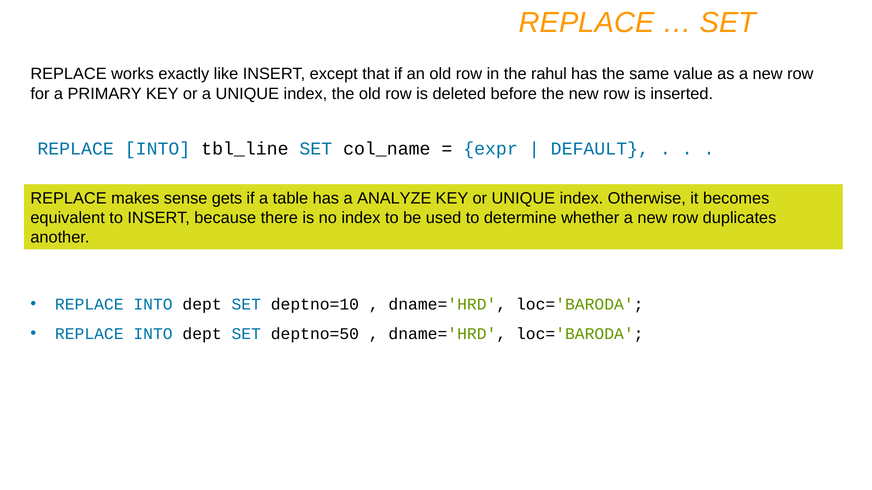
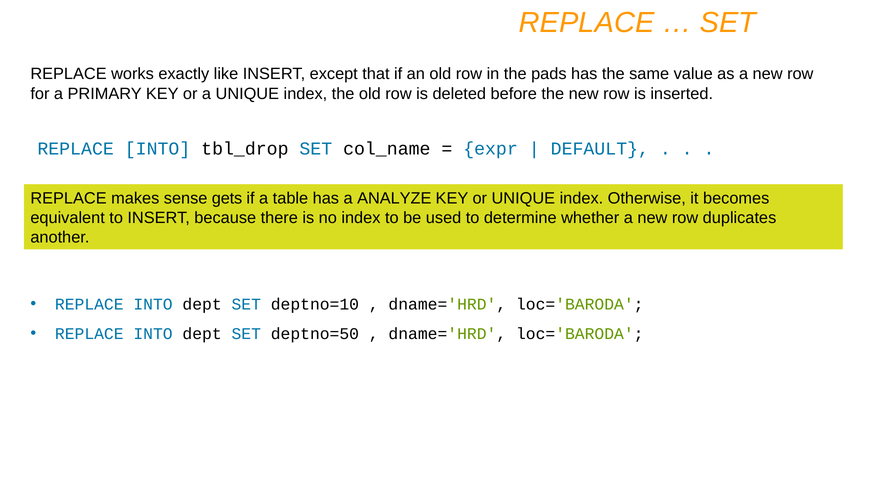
rahul: rahul -> pads
tbl_line: tbl_line -> tbl_drop
